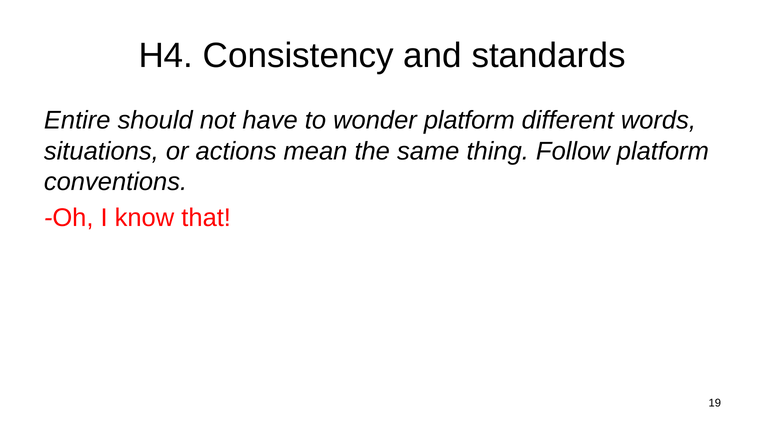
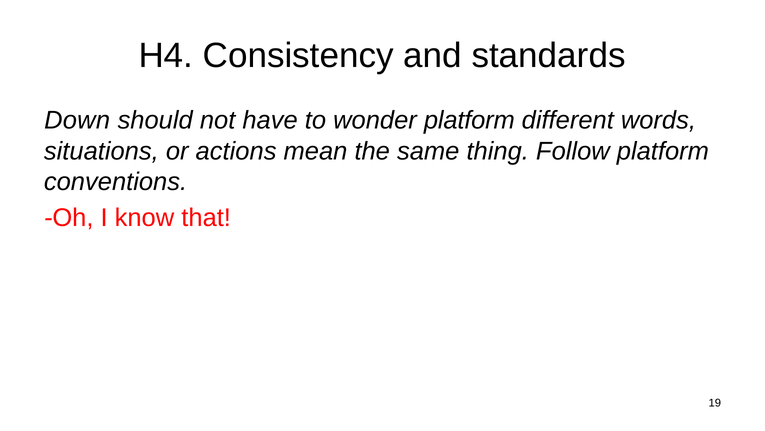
Entire: Entire -> Down
